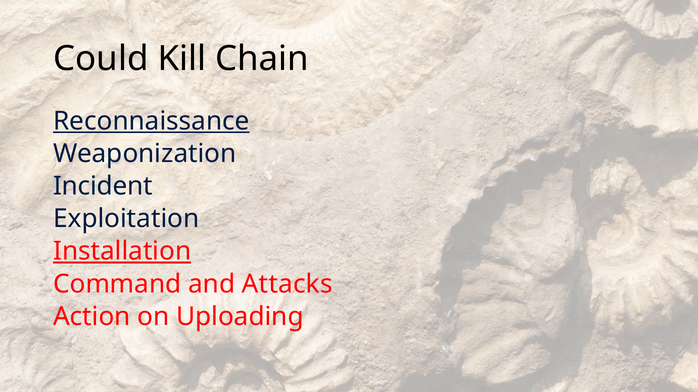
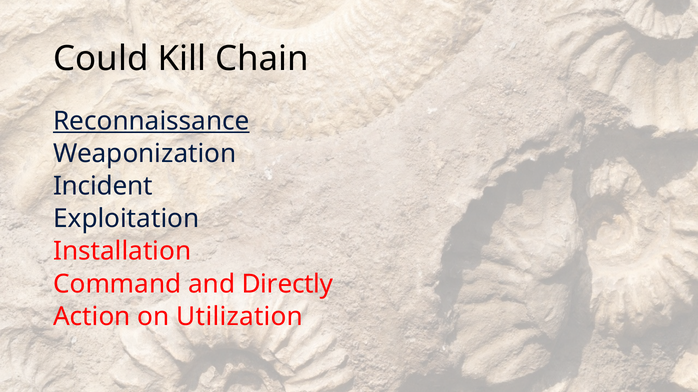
Installation underline: present -> none
Attacks: Attacks -> Directly
Uploading: Uploading -> Utilization
